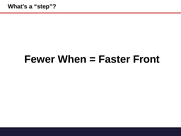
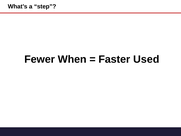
Front: Front -> Used
